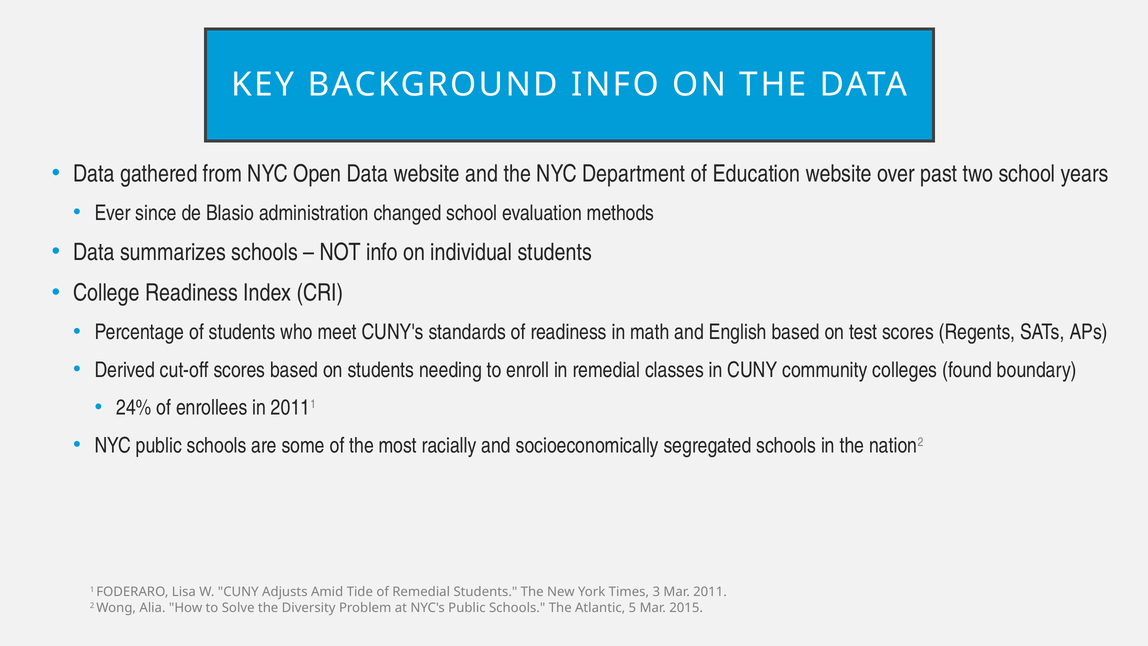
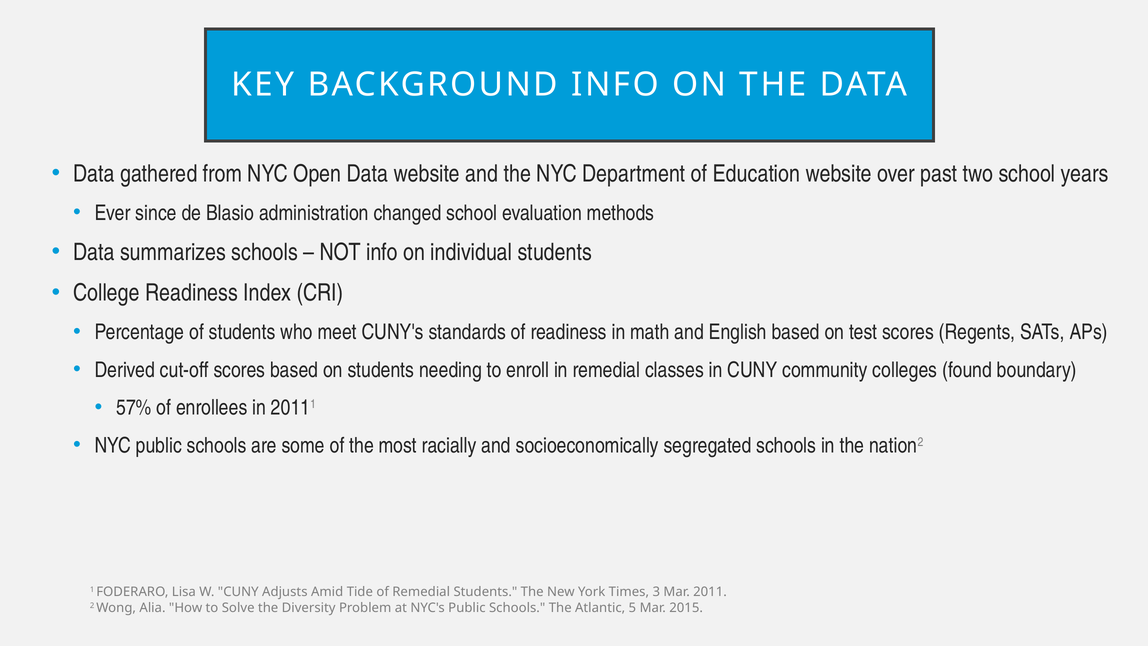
24%: 24% -> 57%
